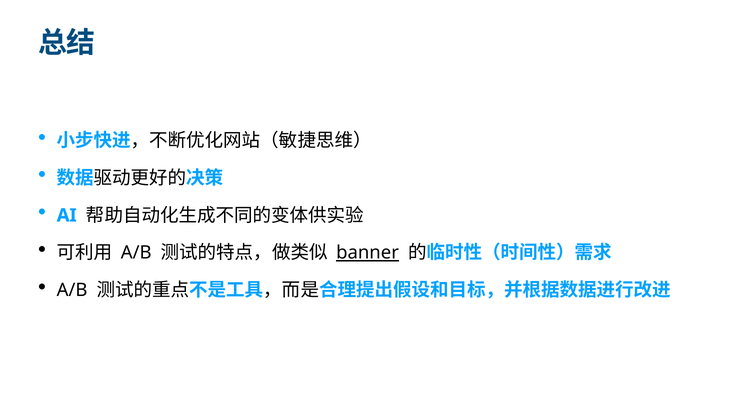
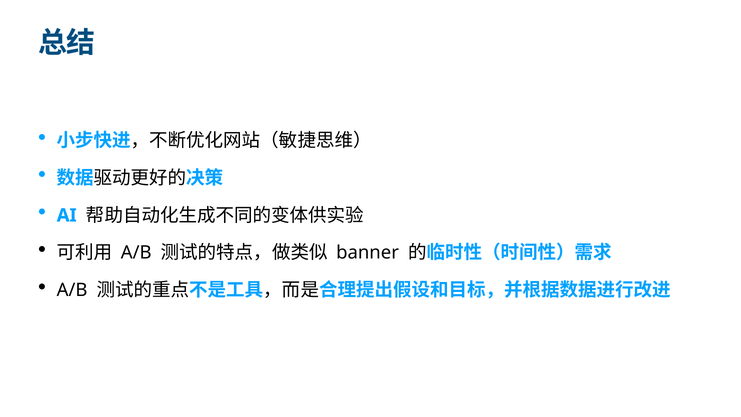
banner underline: present -> none
